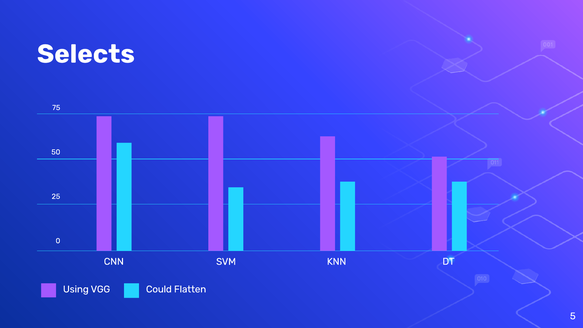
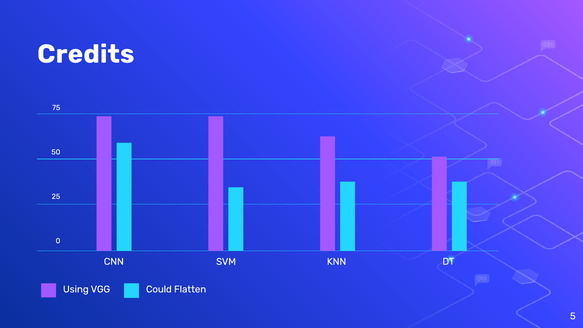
Selects: Selects -> Credits
